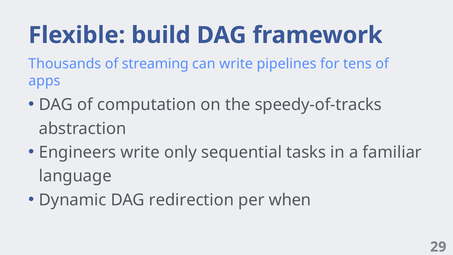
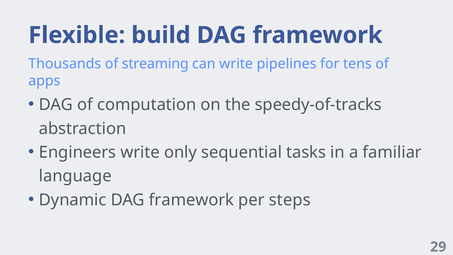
Dynamic DAG redirection: redirection -> framework
when: when -> steps
